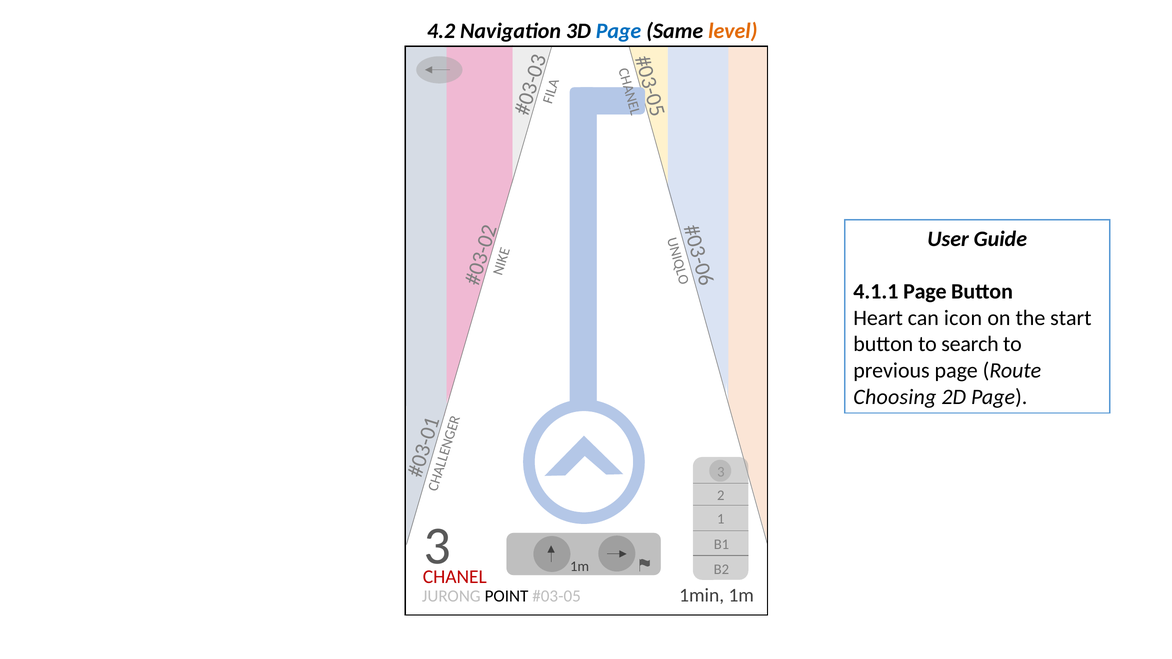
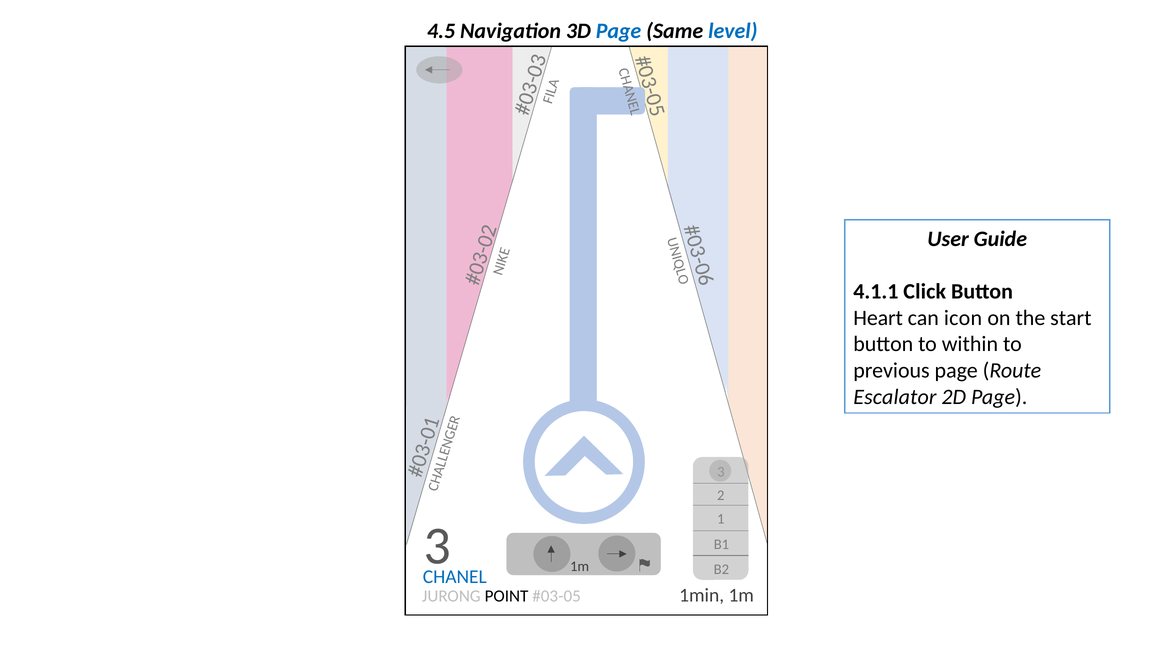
4.2: 4.2 -> 4.5
level colour: orange -> blue
4.1.1 Page: Page -> Click
search: search -> within
Choosing: Choosing -> Escalator
CHANEL colour: red -> blue
